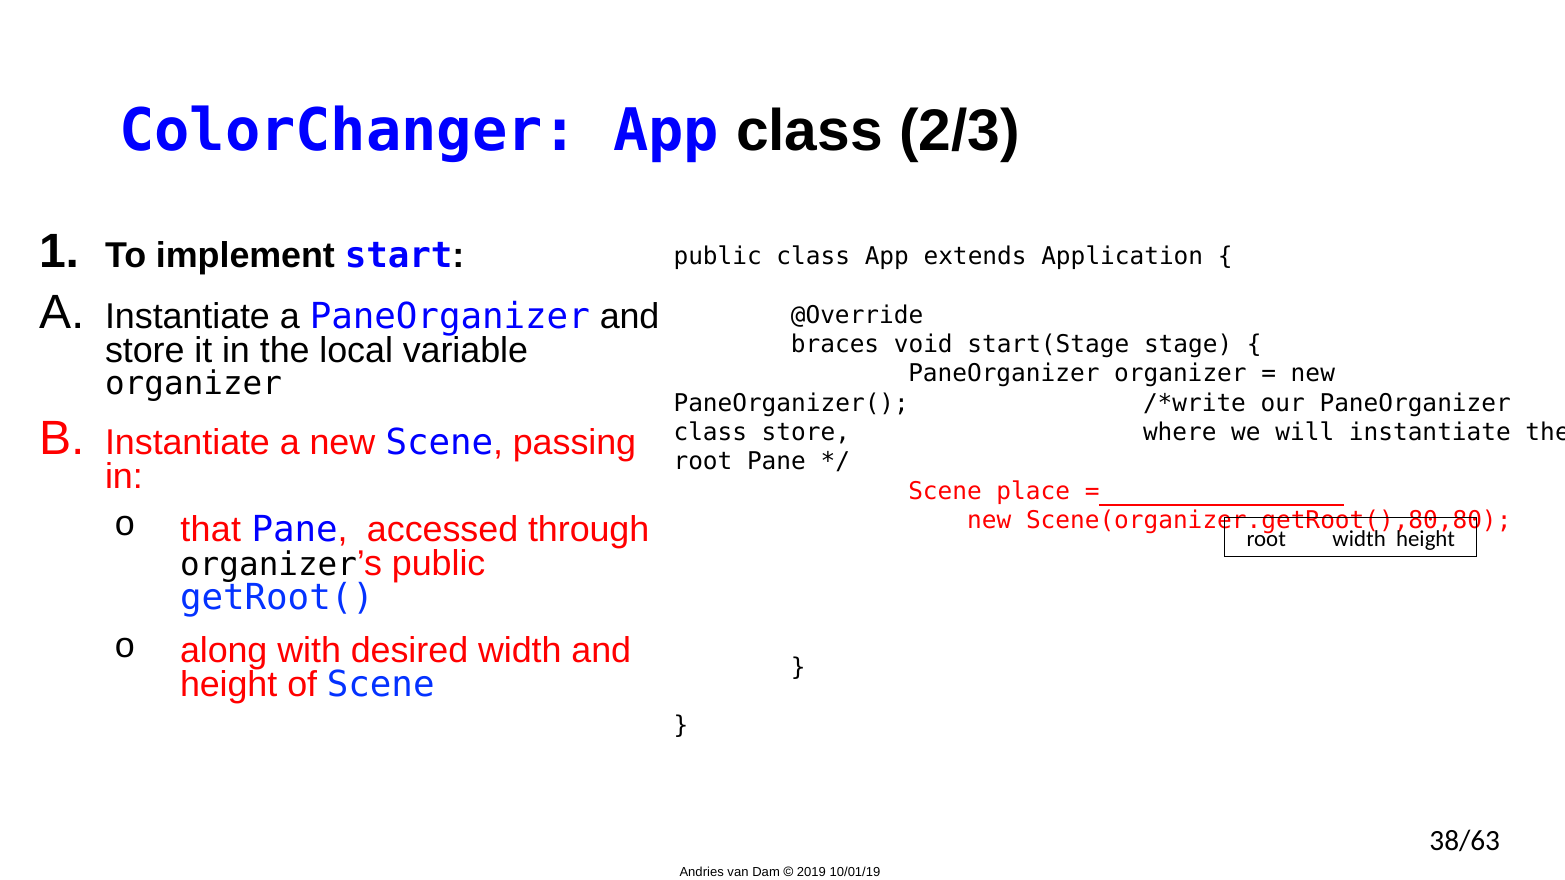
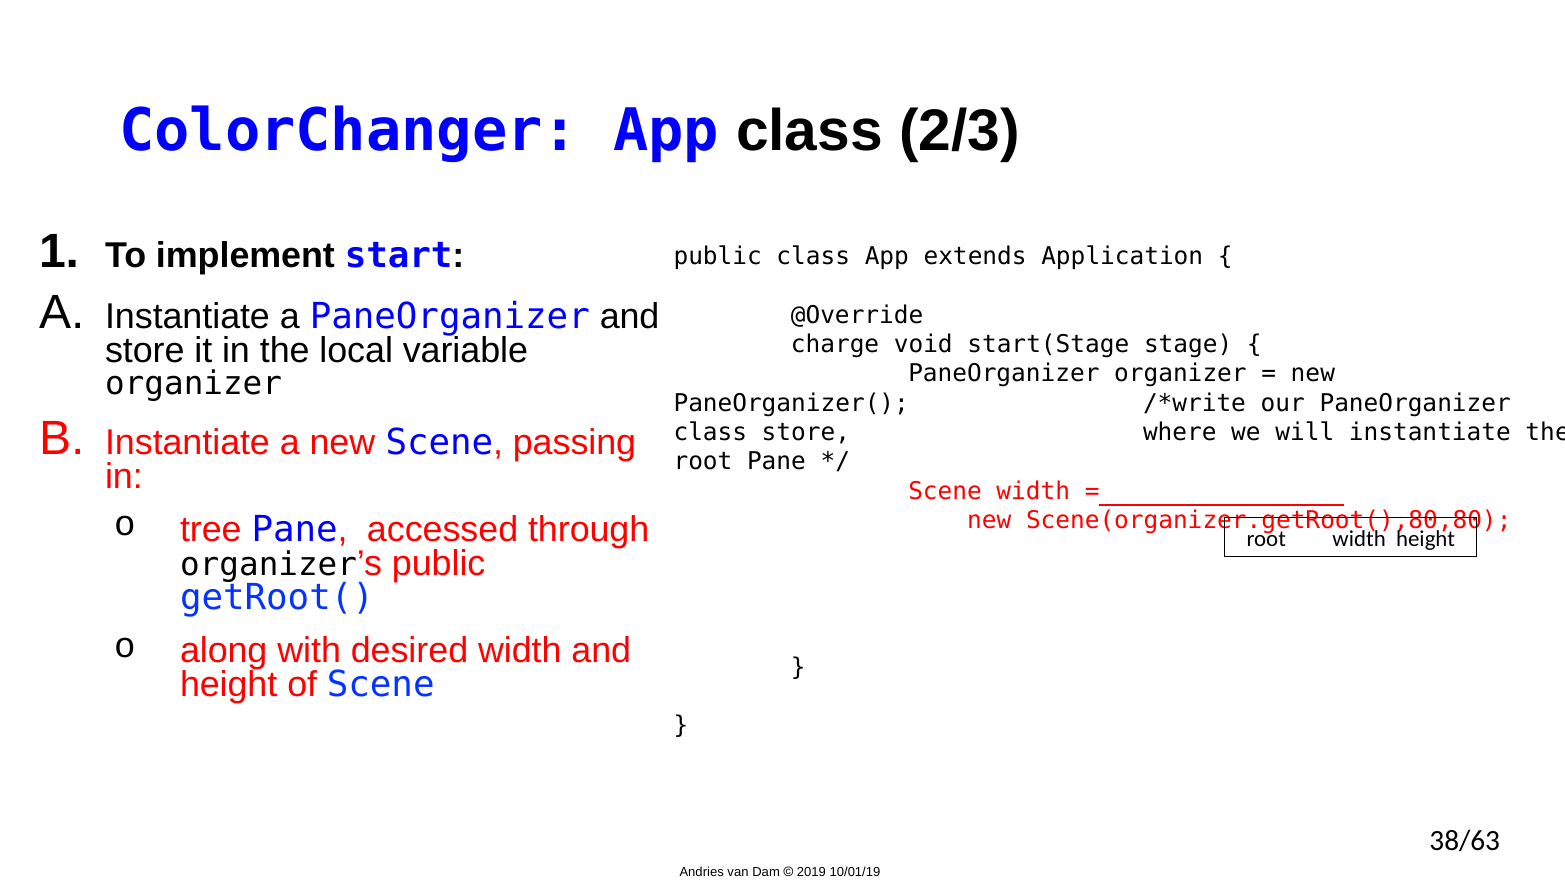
braces: braces -> charge
Scene place: place -> width
that: that -> tree
